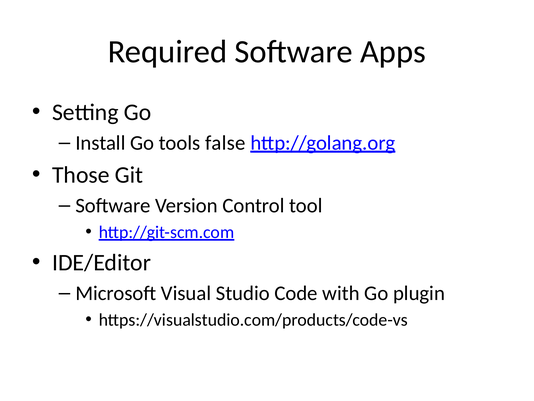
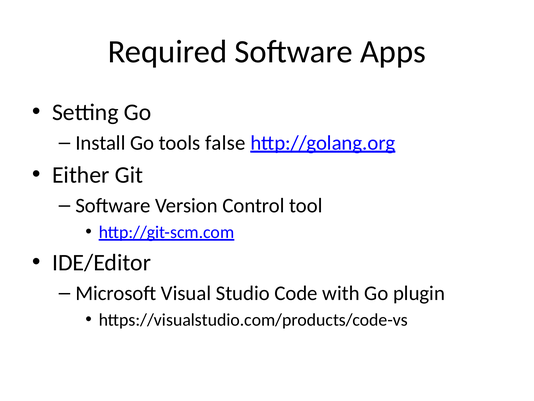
Those: Those -> Either
